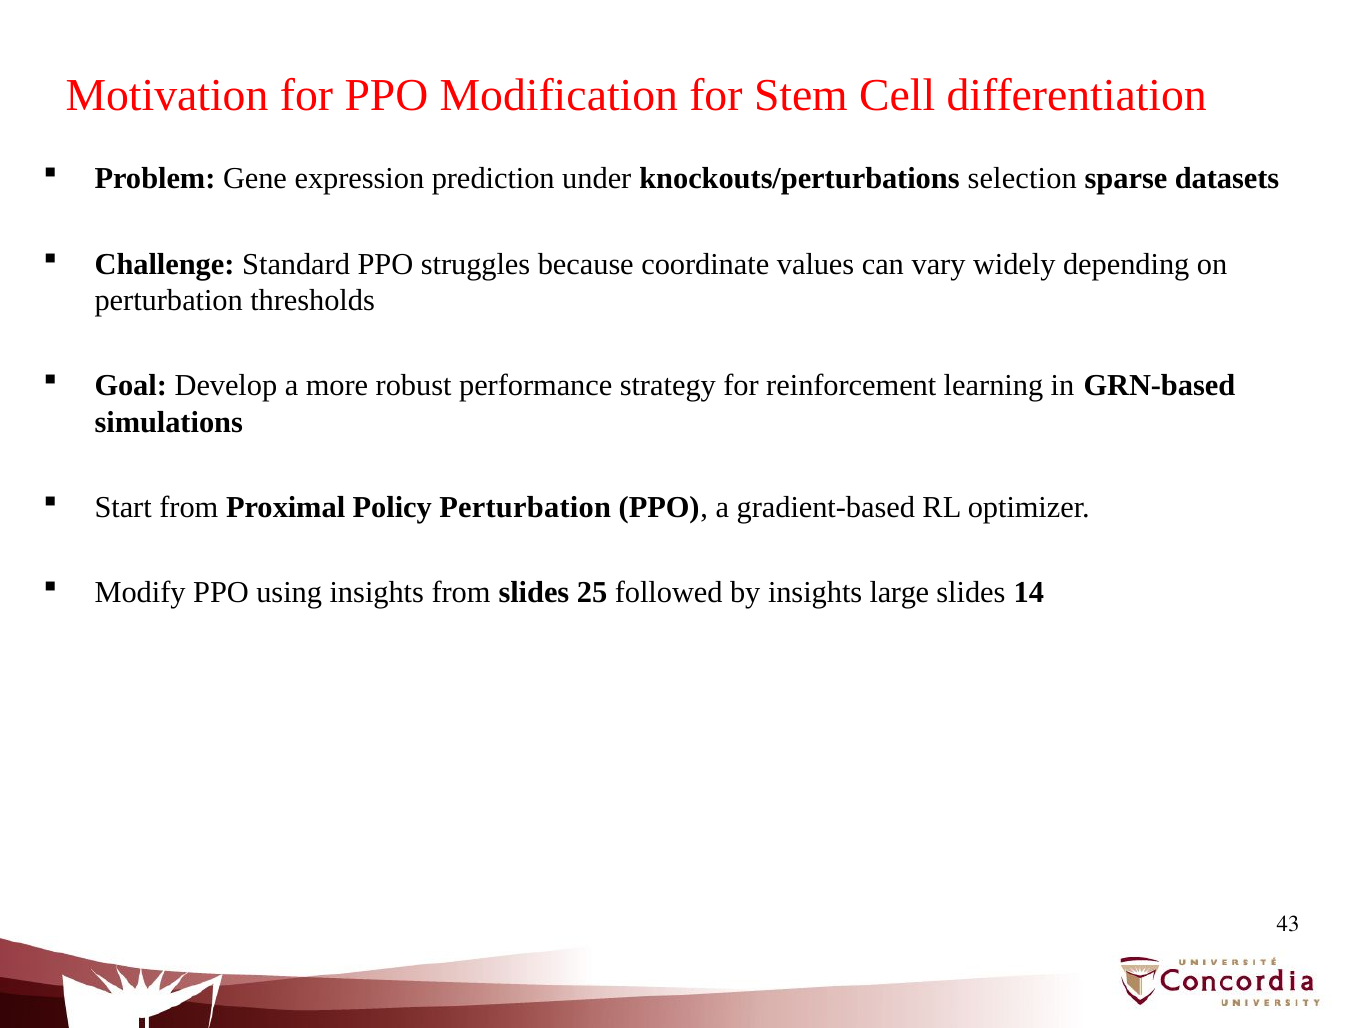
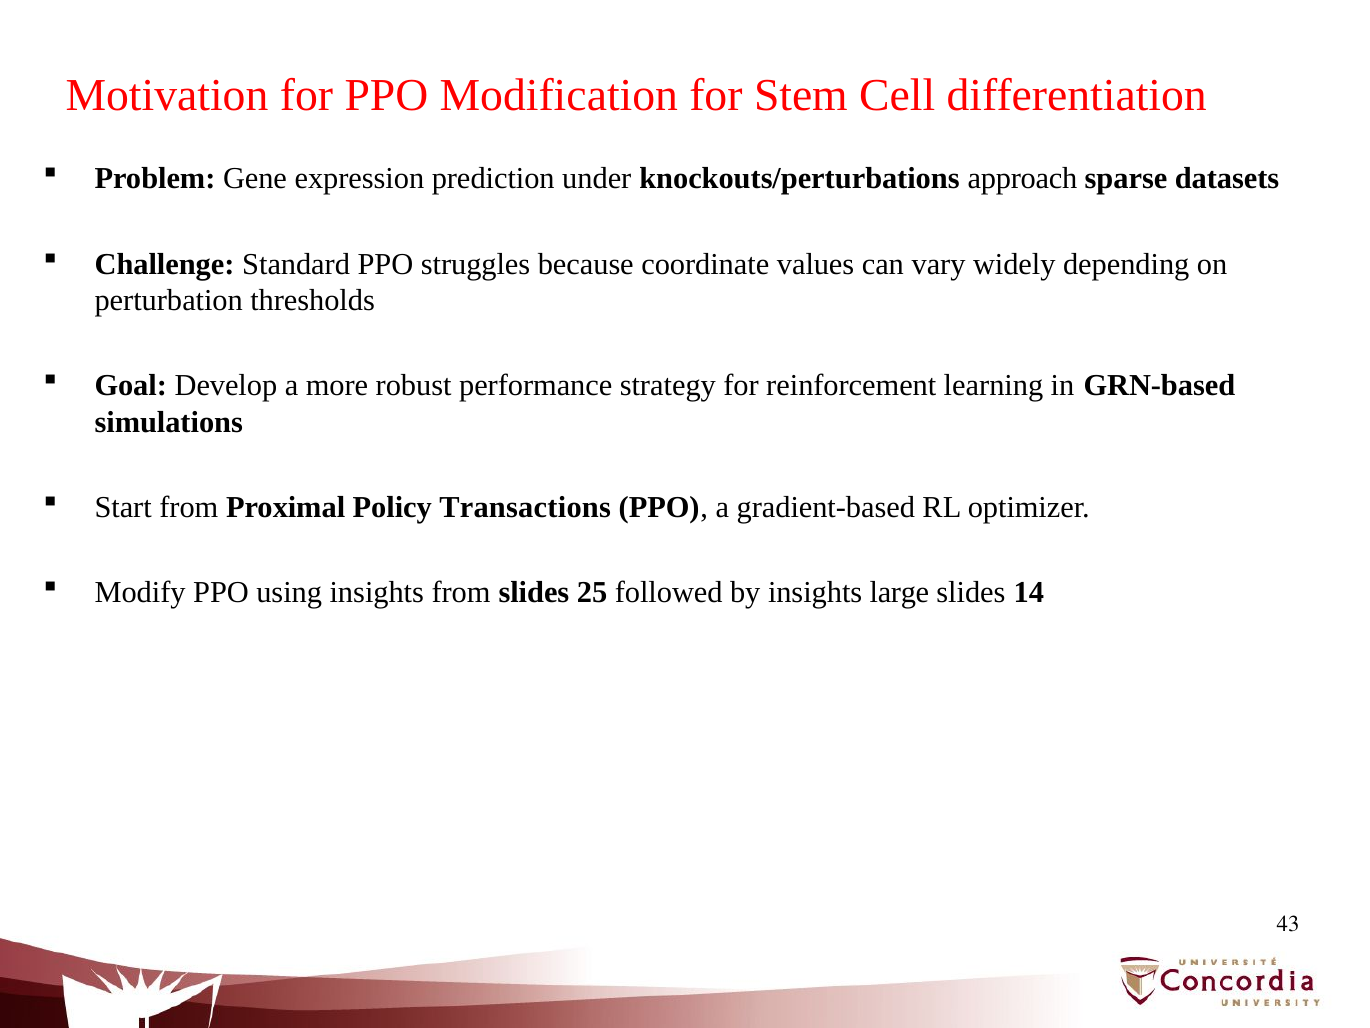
selection: selection -> approach
Policy Perturbation: Perturbation -> Transactions
